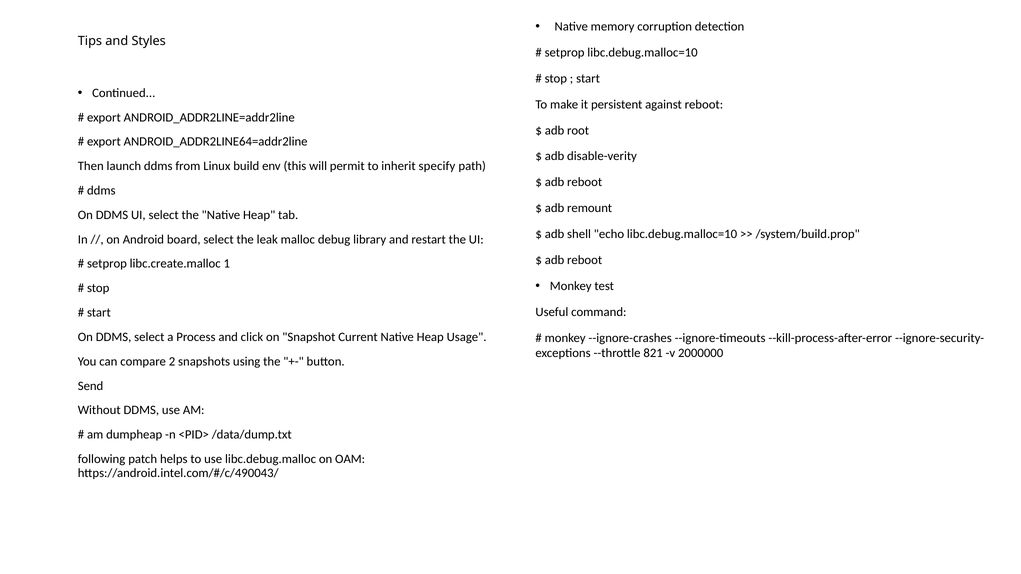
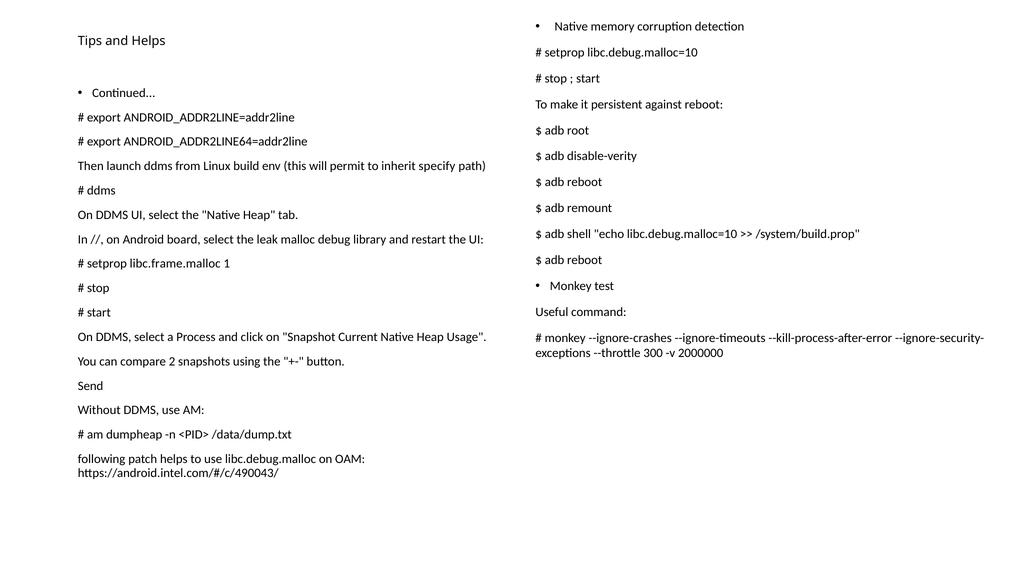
and Styles: Styles -> Helps
libc.create.malloc: libc.create.malloc -> libc.frame.malloc
821: 821 -> 300
